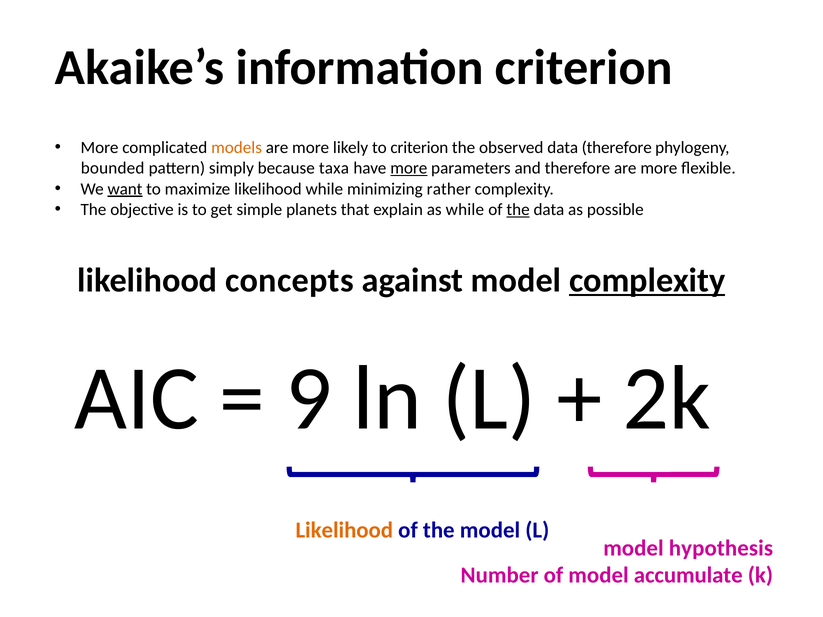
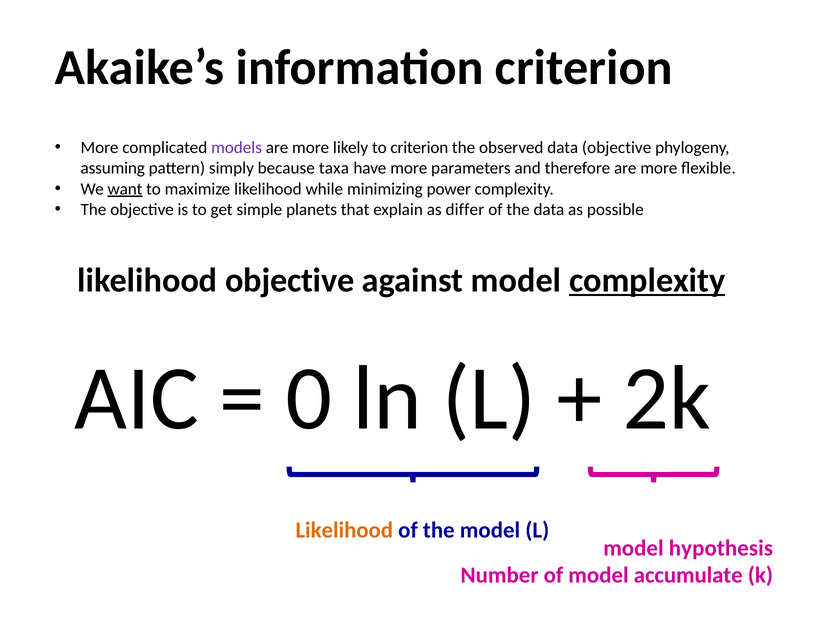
models colour: orange -> purple
data therefore: therefore -> objective
bounded: bounded -> assuming
more at (409, 168) underline: present -> none
rather: rather -> power
as while: while -> differ
the at (518, 210) underline: present -> none
likelihood concepts: concepts -> objective
9: 9 -> 0
